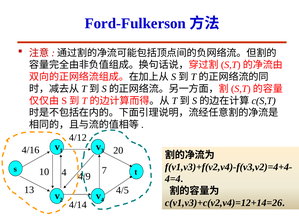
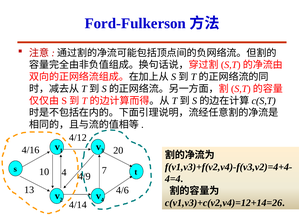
4/5: 4/5 -> 4/6
